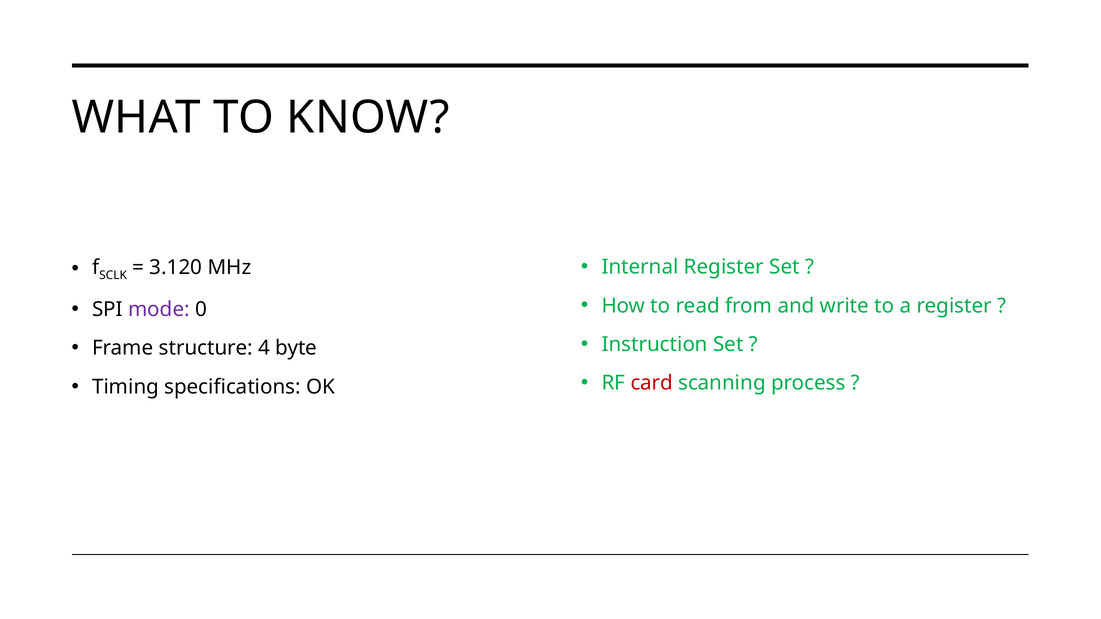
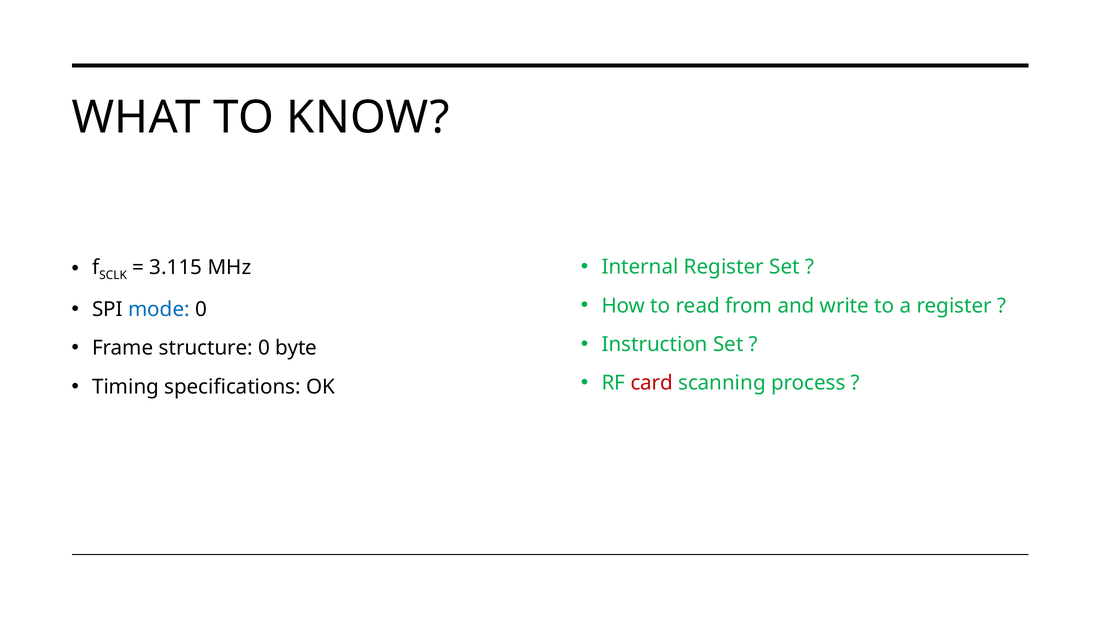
3.120: 3.120 -> 3.115
mode colour: purple -> blue
structure 4: 4 -> 0
